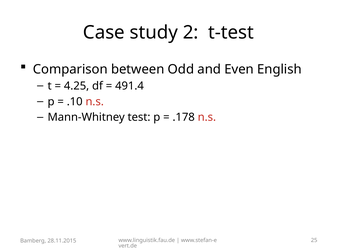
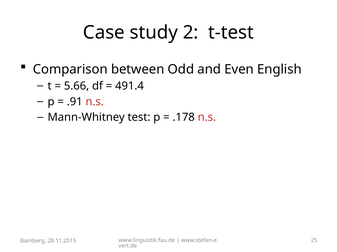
4.25: 4.25 -> 5.66
.10: .10 -> .91
